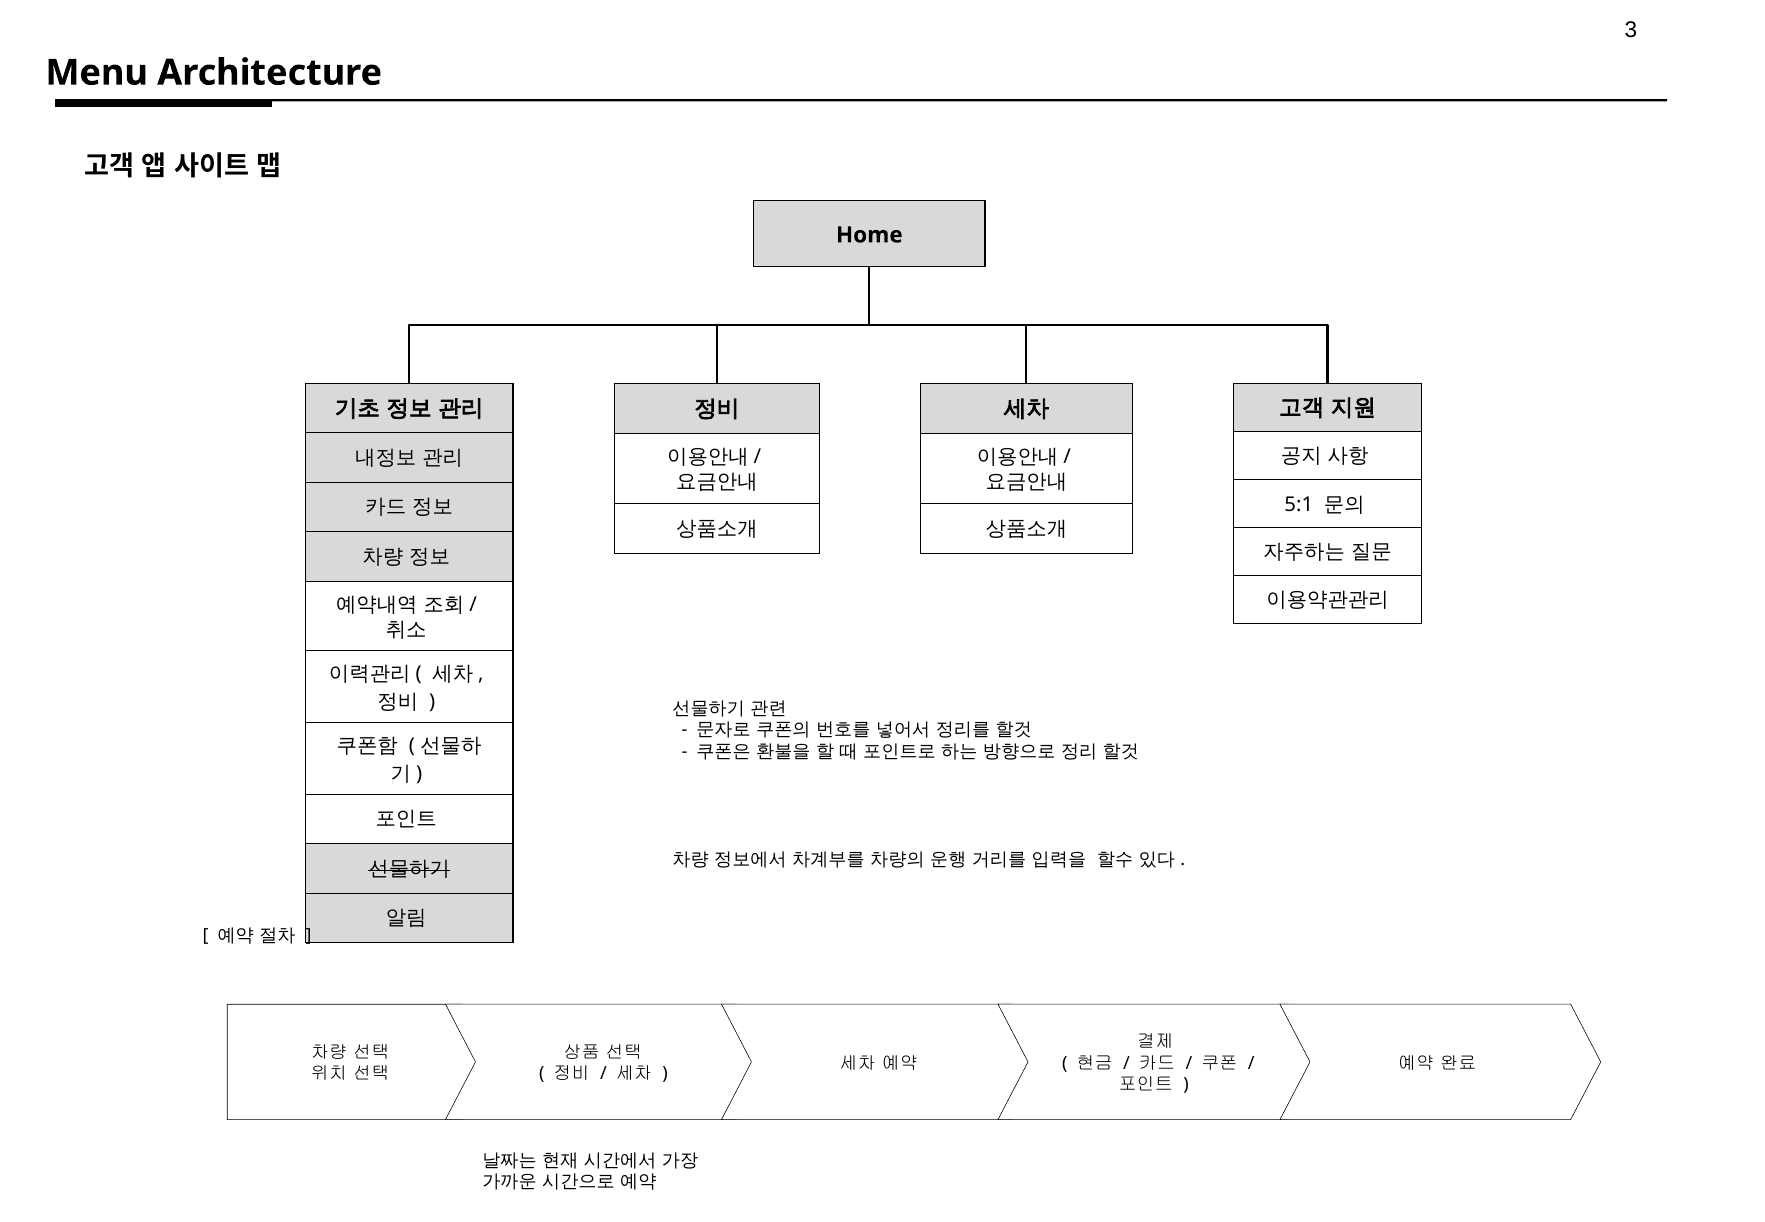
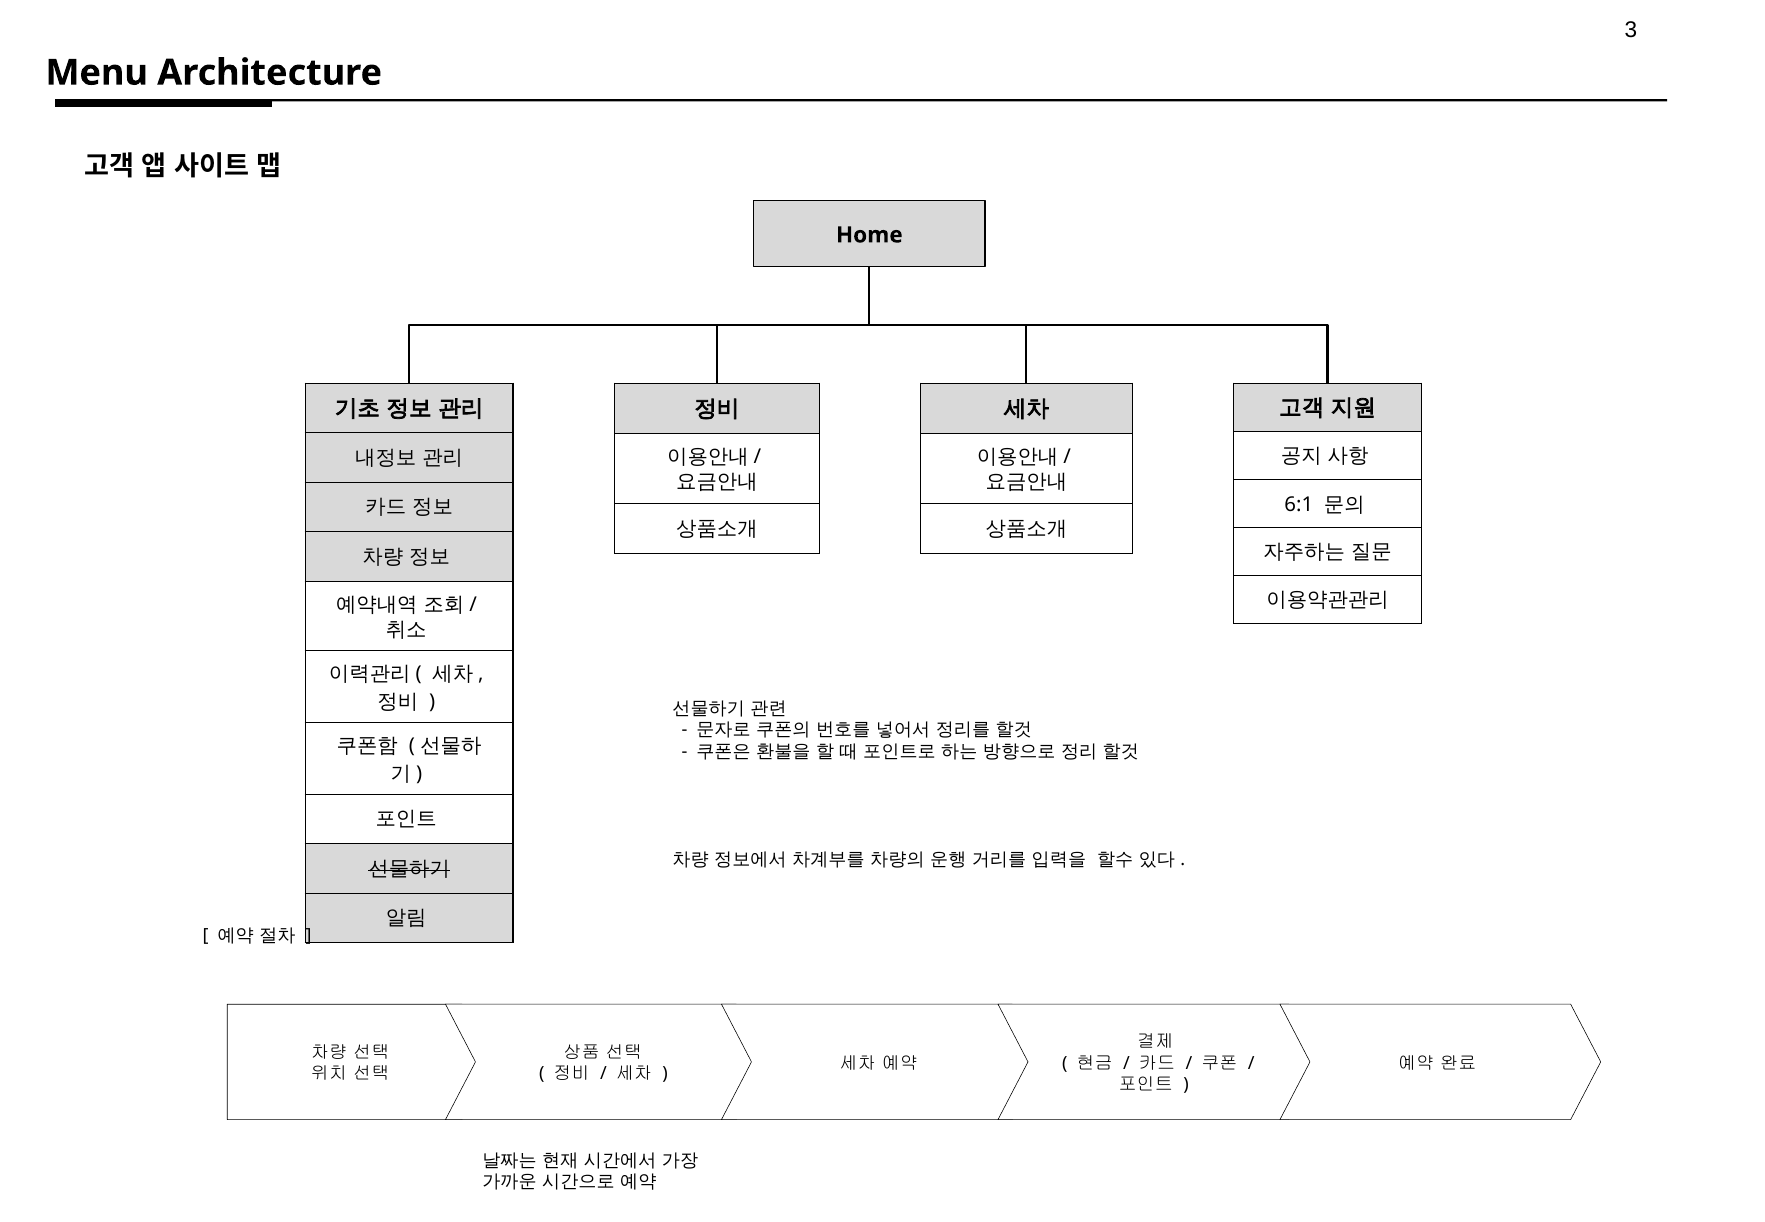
5:1: 5:1 -> 6:1
